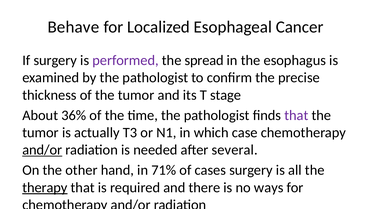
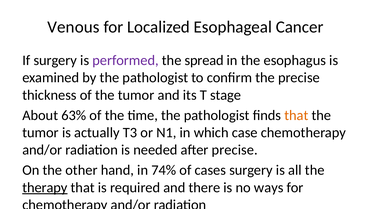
Behave: Behave -> Venous
36%: 36% -> 63%
that at (296, 115) colour: purple -> orange
and/or at (42, 150) underline: present -> none
after several: several -> precise
71%: 71% -> 74%
